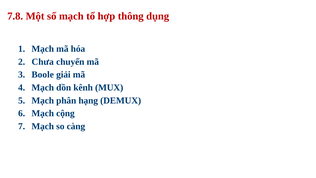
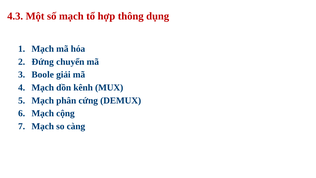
7.8: 7.8 -> 4.3
Chưa: Chưa -> Đứng
hạng: hạng -> cứng
